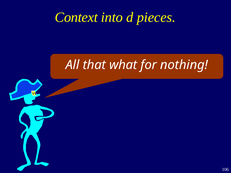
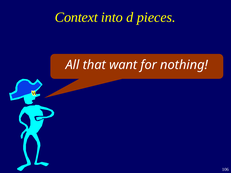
what: what -> want
